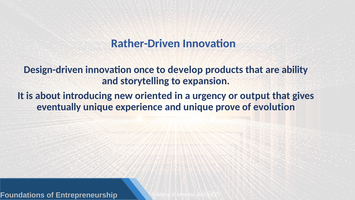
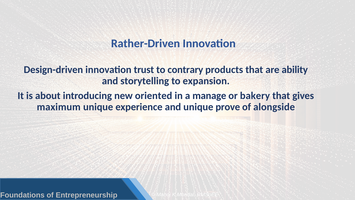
once: once -> trust
develop: develop -> contrary
urgency: urgency -> manage
output: output -> bakery
eventually: eventually -> maximum
evolution: evolution -> alongside
